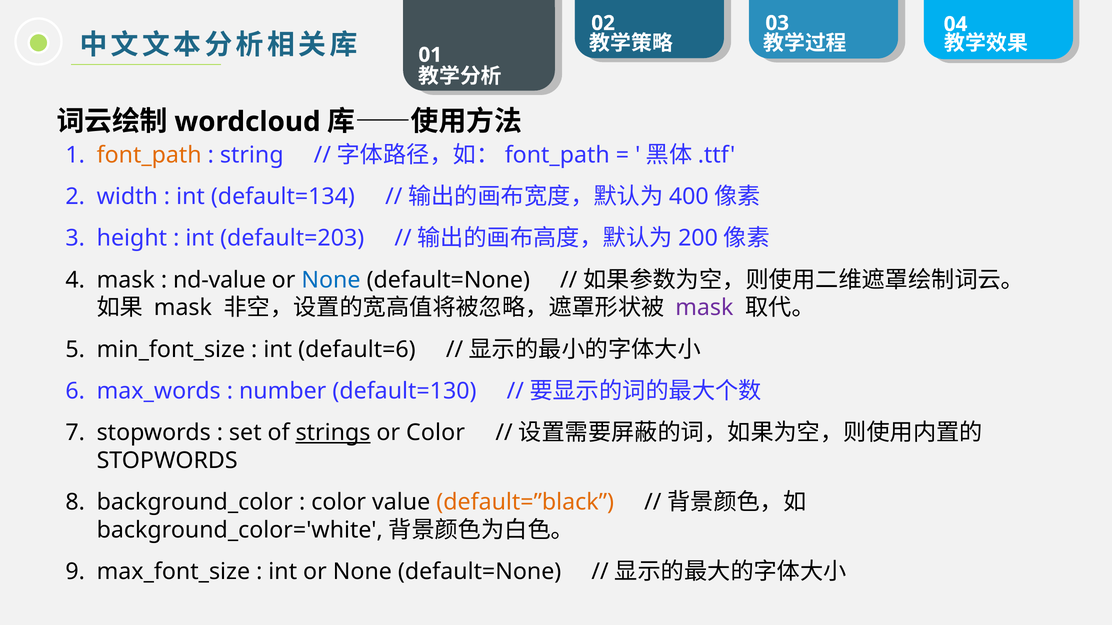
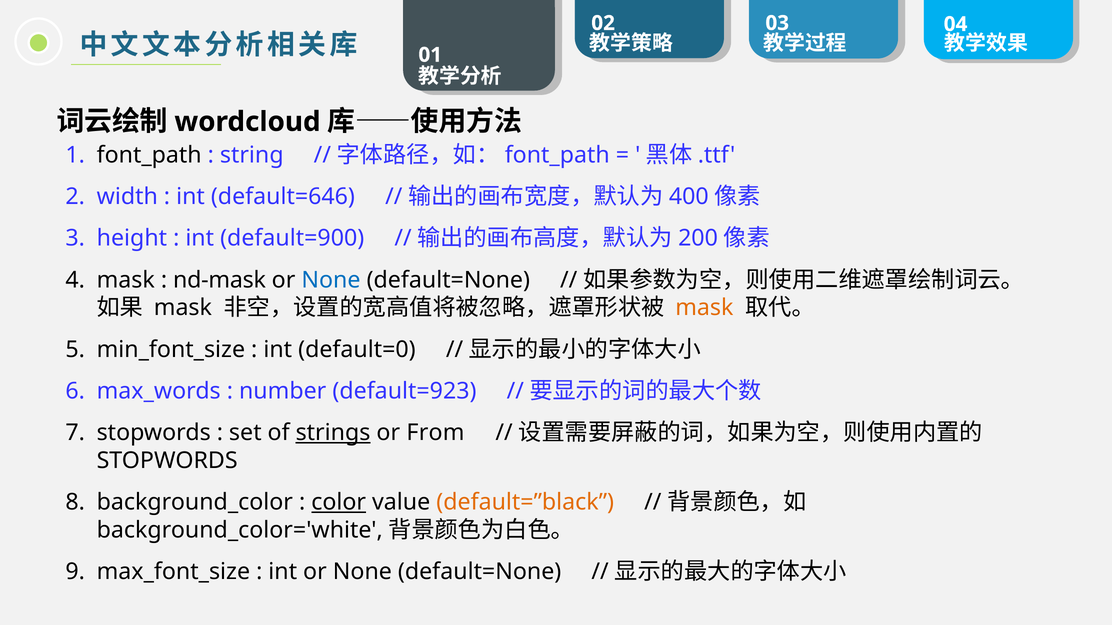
font_path at (149, 155) colour: orange -> black
default=134: default=134 -> default=646
default=203: default=203 -> default=900
nd-value: nd-value -> nd-mask
mask at (704, 308) colour: purple -> orange
default=6: default=6 -> default=0
default=130: default=130 -> default=923
or Color: Color -> From
color at (339, 503) underline: none -> present
